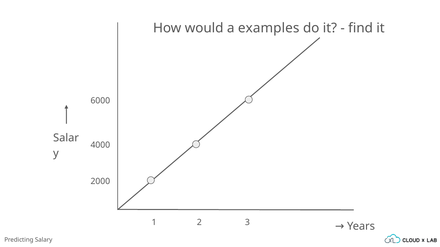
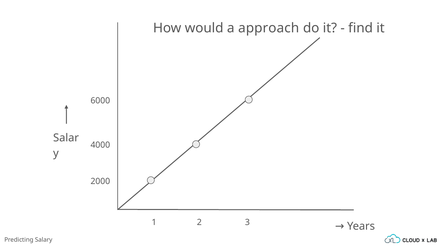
examples: examples -> approach
